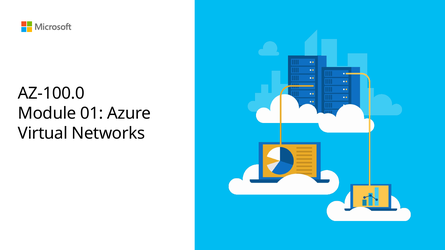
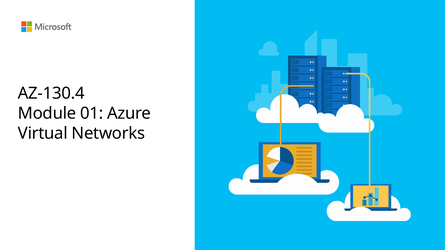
AZ-100.0: AZ-100.0 -> AZ-130.4
